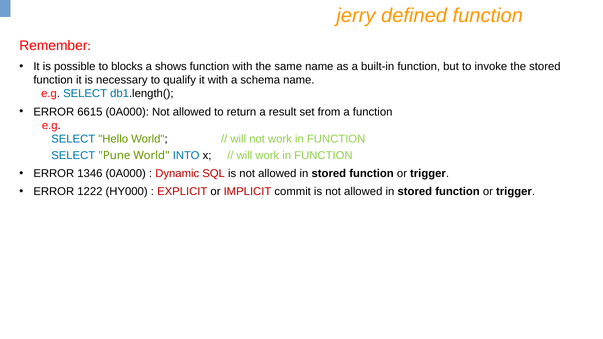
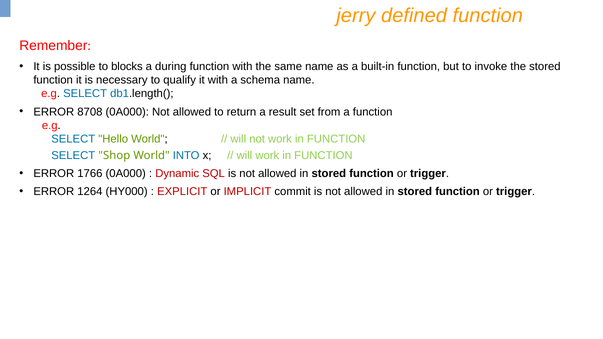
shows: shows -> during
6615: 6615 -> 8708
Pune: Pune -> Shop
1346: 1346 -> 1766
1222: 1222 -> 1264
